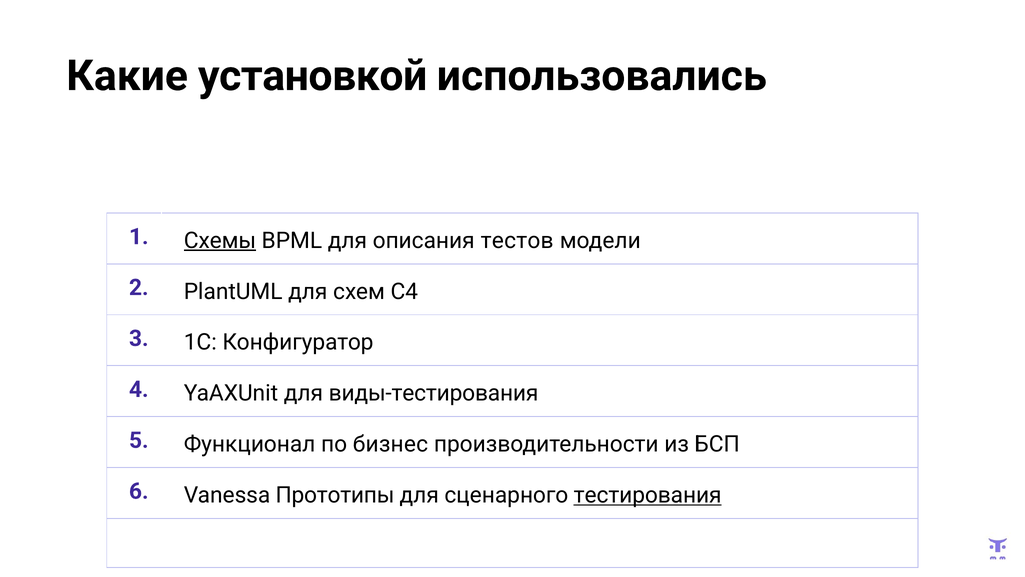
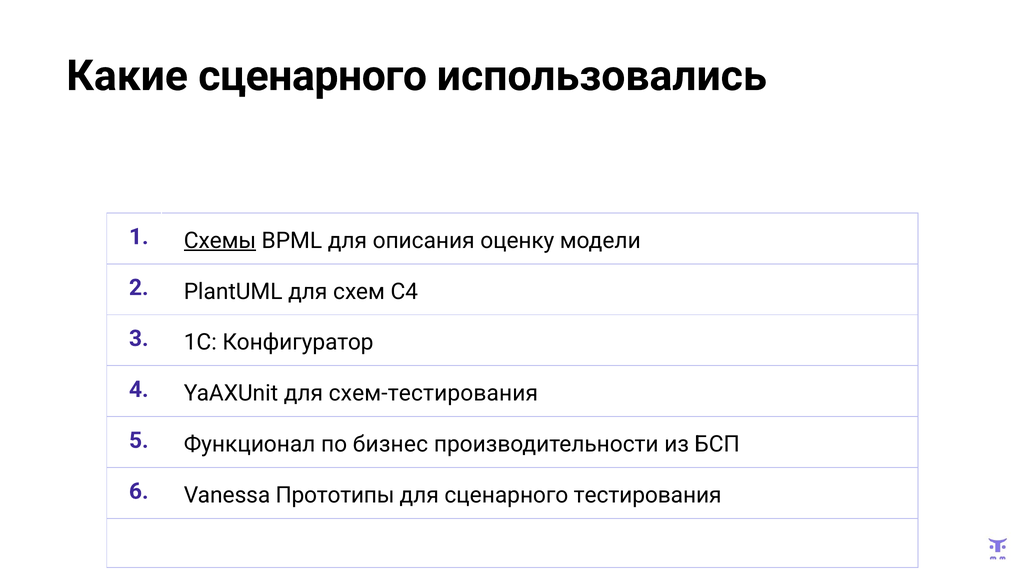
Какие установкой: установкой -> сценарного
тестов: тестов -> оценку
виды-тестирования: виды-тестирования -> схем-тестирования
тестирования underline: present -> none
